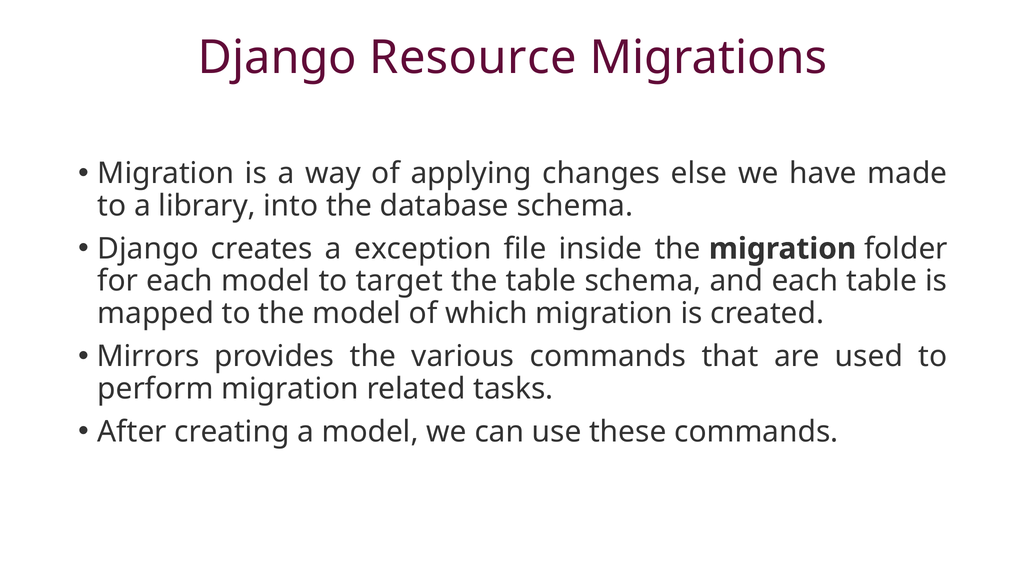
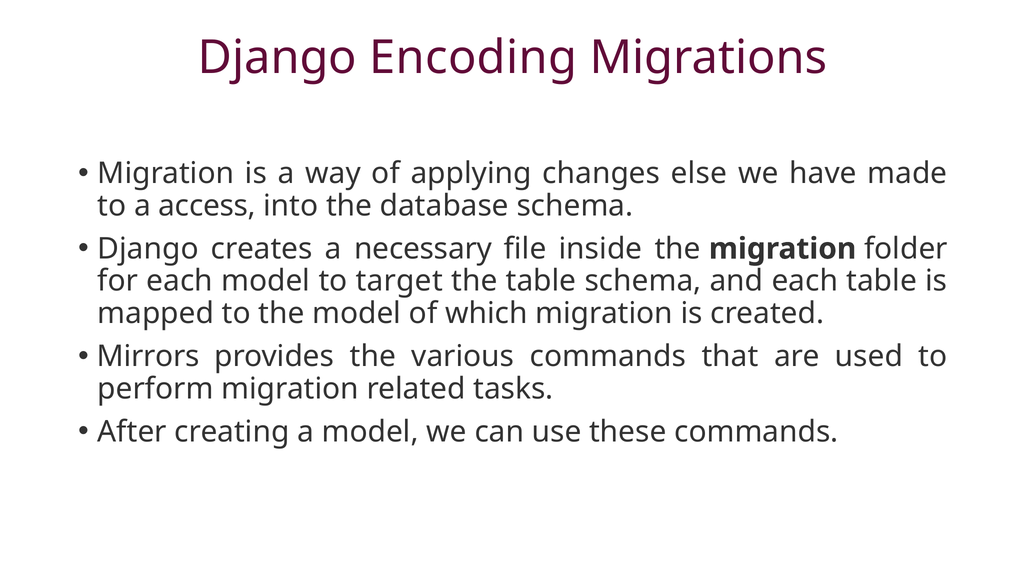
Resource: Resource -> Encoding
library: library -> access
exception: exception -> necessary
